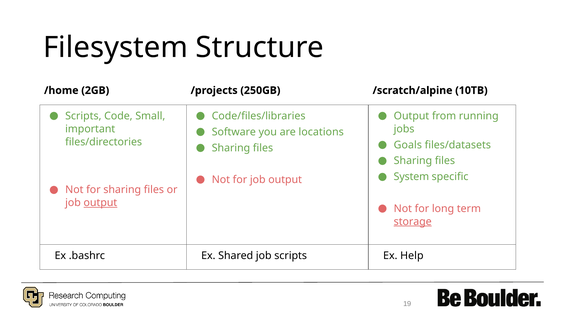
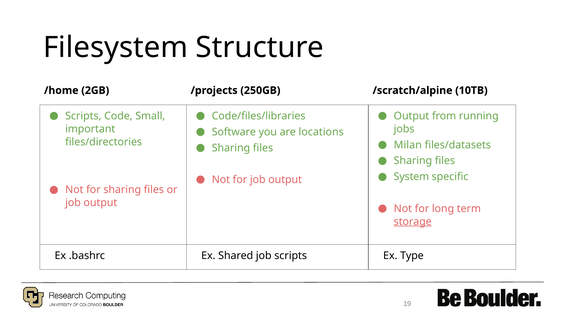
Goals: Goals -> Milan
output at (100, 203) underline: present -> none
Help: Help -> Type
